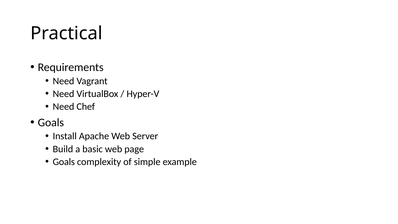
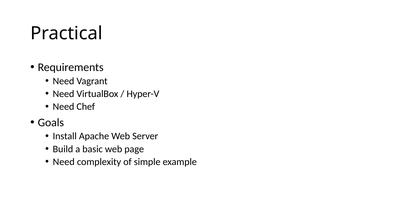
Goals at (64, 162): Goals -> Need
